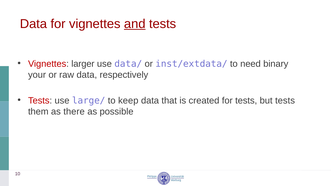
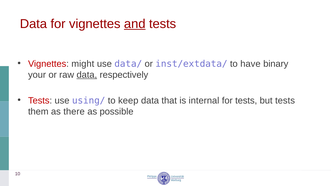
larger: larger -> might
need: need -> have
data at (87, 75) underline: none -> present
large/: large/ -> using/
created: created -> internal
